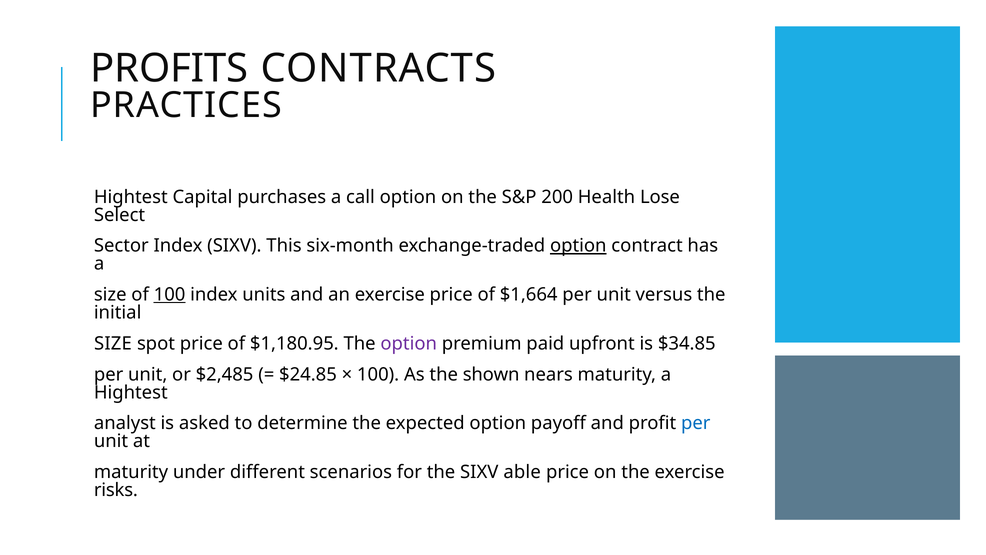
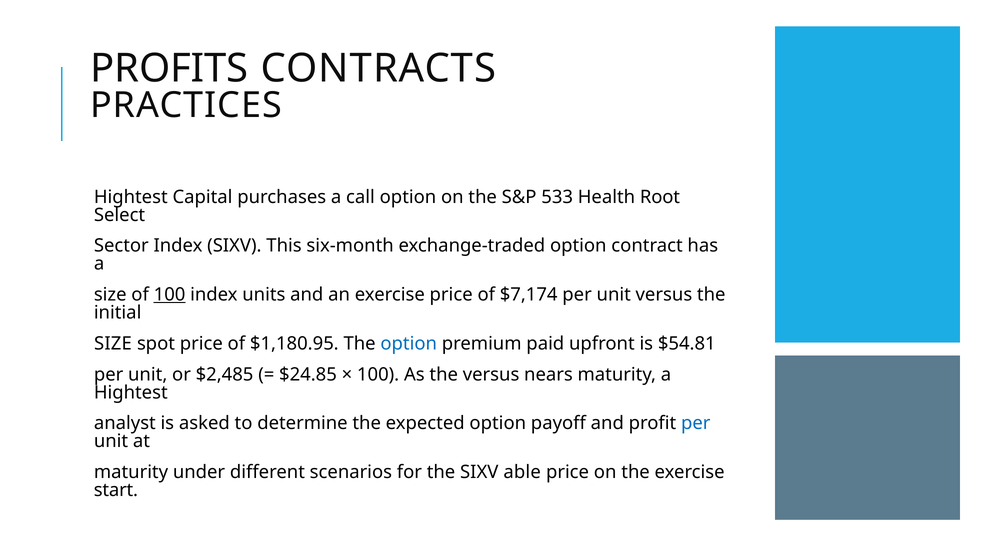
200: 200 -> 533
Lose: Lose -> Root
option at (578, 246) underline: present -> none
$1,664: $1,664 -> $7,174
option at (409, 343) colour: purple -> blue
$34.85: $34.85 -> $54.81
the shown: shown -> versus
risks: risks -> start
